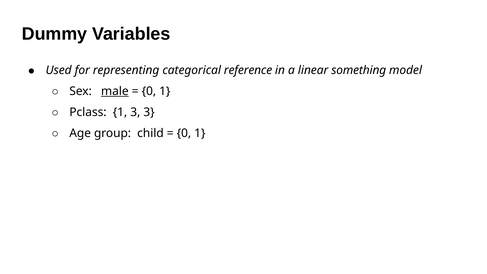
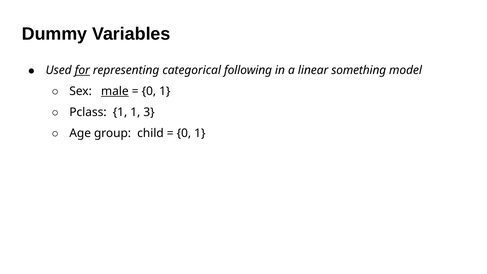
for underline: none -> present
reference: reference -> following
1 3: 3 -> 1
